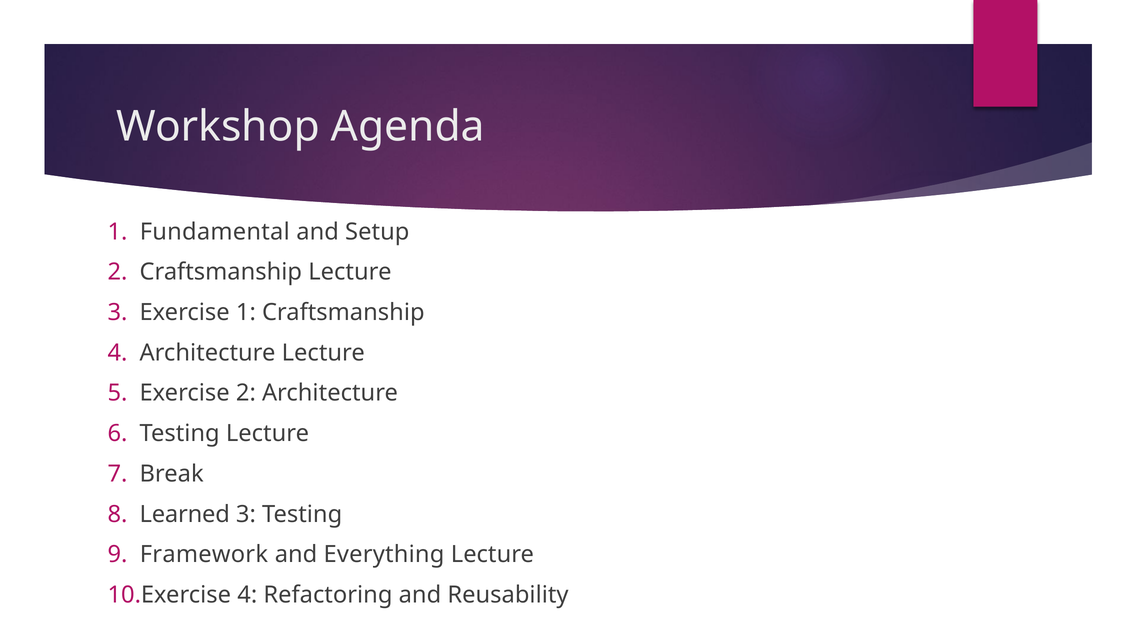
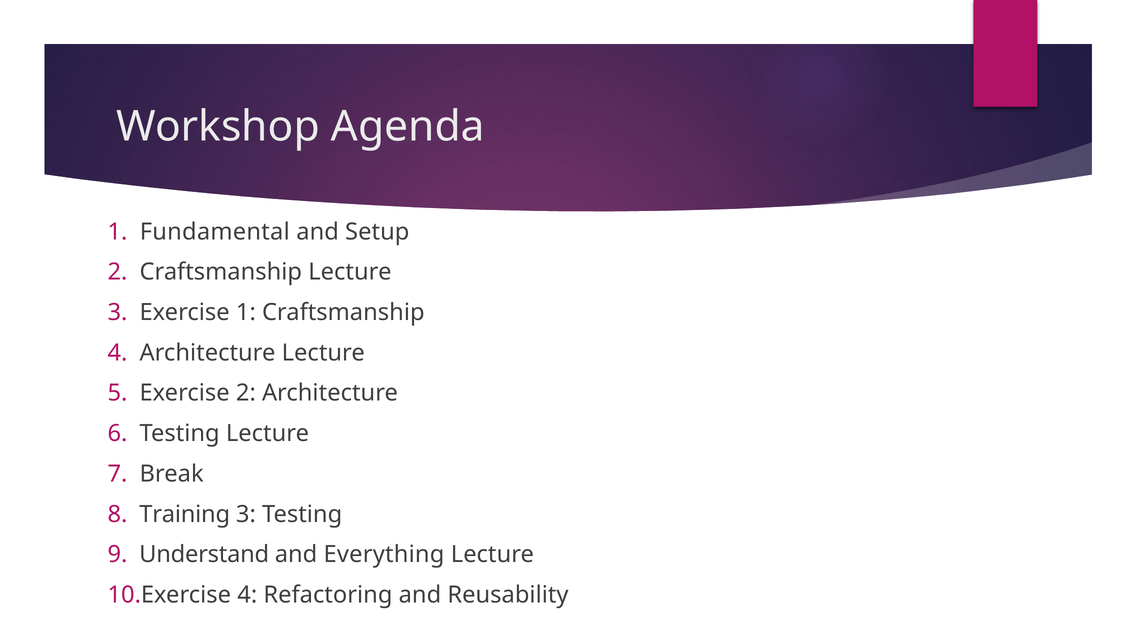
Learned: Learned -> Training
Framework: Framework -> Understand
